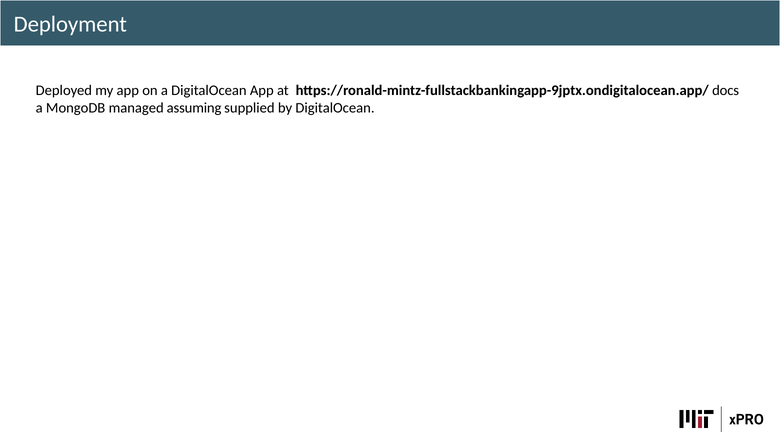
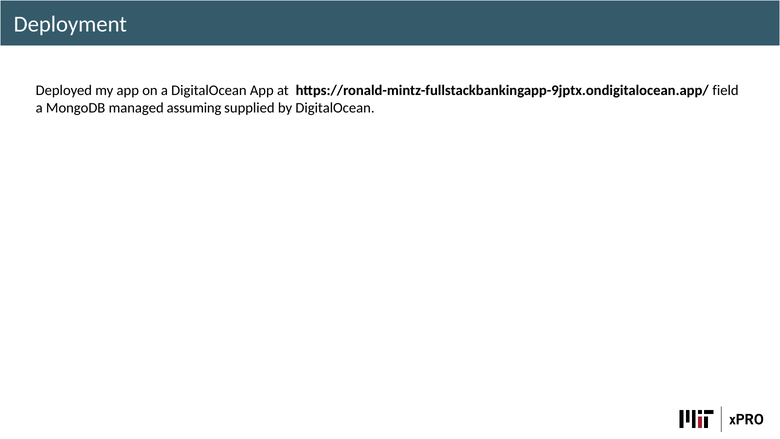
docs: docs -> field
